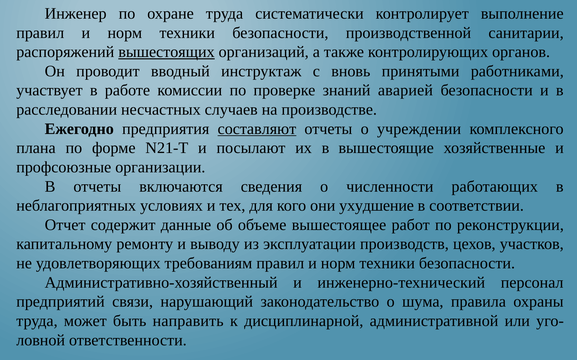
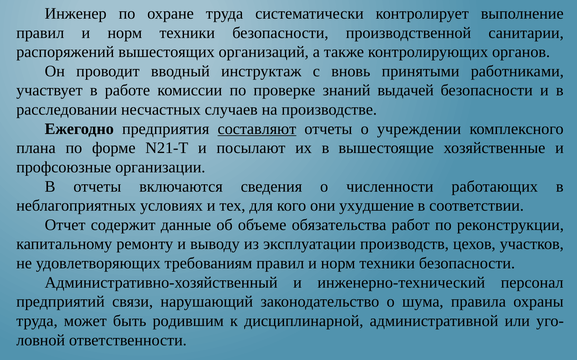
вышестоящих underline: present -> none
аварией: аварией -> выдачей
вышестоящее: вышестоящее -> обязательства
направить: направить -> родившим
